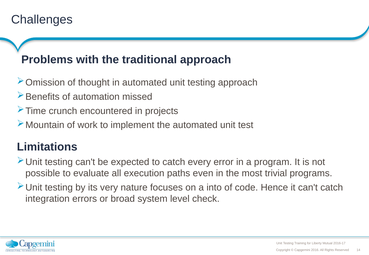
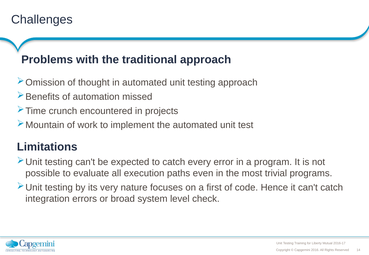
into: into -> first
